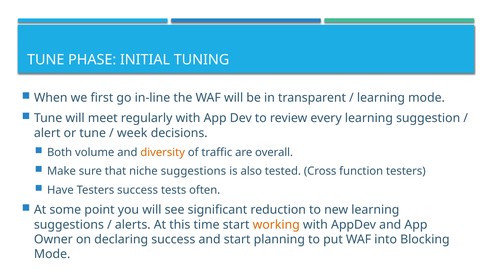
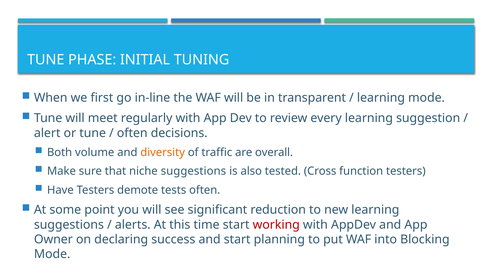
week at (132, 133): week -> often
Testers success: success -> demote
working colour: orange -> red
